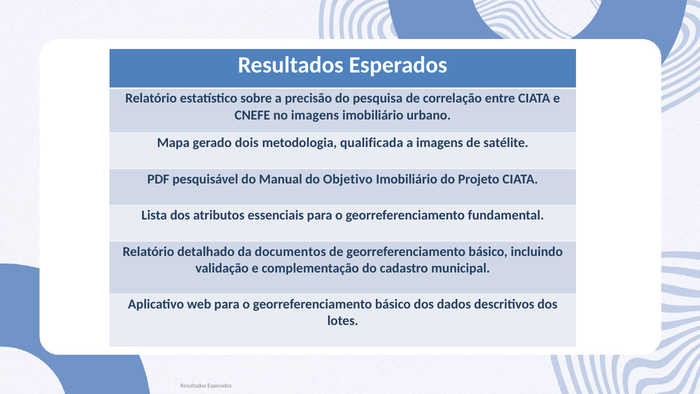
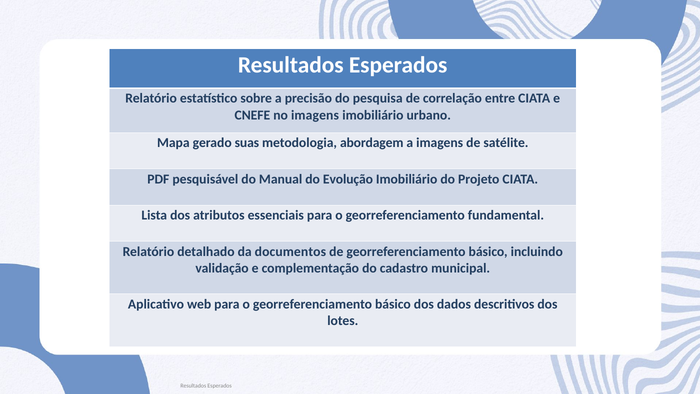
dois: dois -> suas
qualificada: qualificada -> abordagem
Objetivo: Objetivo -> Evolução
